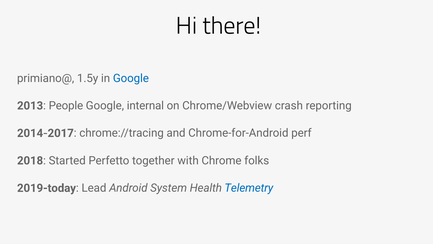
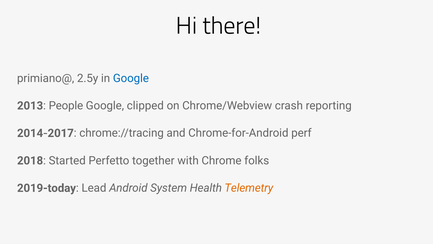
1.5y: 1.5y -> 2.5y
internal: internal -> clipped
Telemetry colour: blue -> orange
